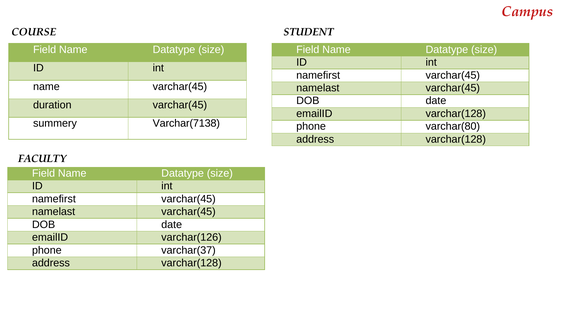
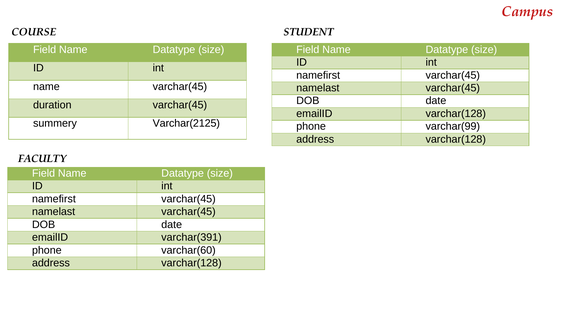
Varchar(7138: Varchar(7138 -> Varchar(2125
varchar(80: varchar(80 -> varchar(99
varchar(126: varchar(126 -> varchar(391
varchar(37: varchar(37 -> varchar(60
